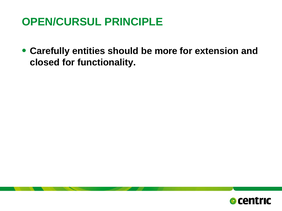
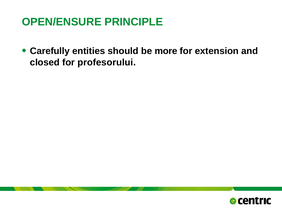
OPEN/CURSUL: OPEN/CURSUL -> OPEN/ENSURE
functionality: functionality -> profesorului
